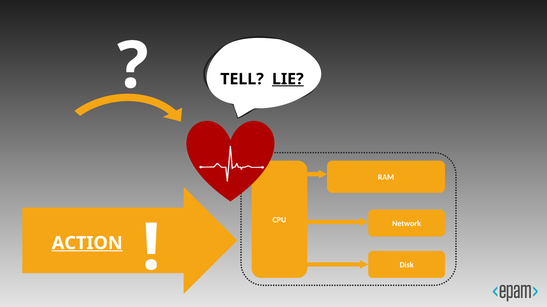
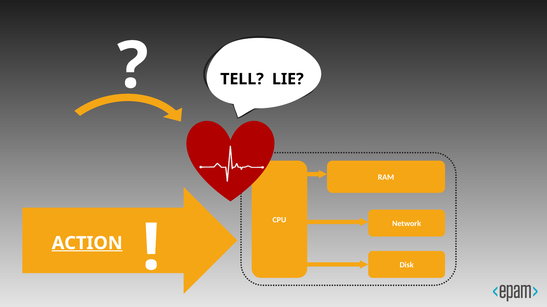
LIE underline: present -> none
